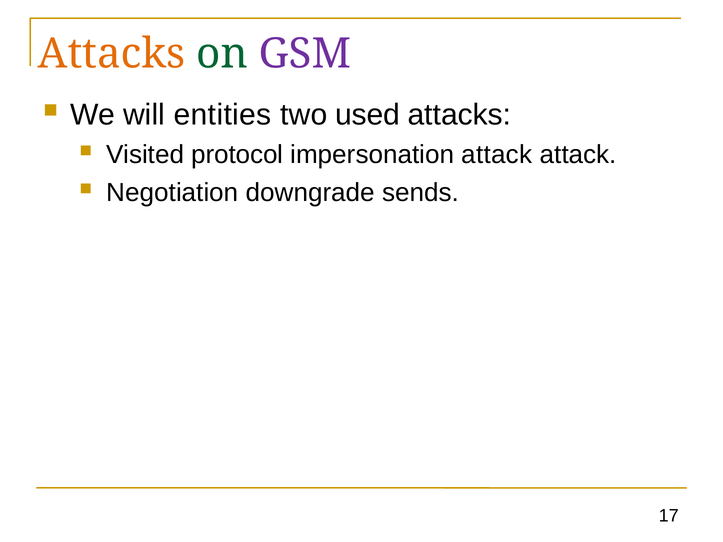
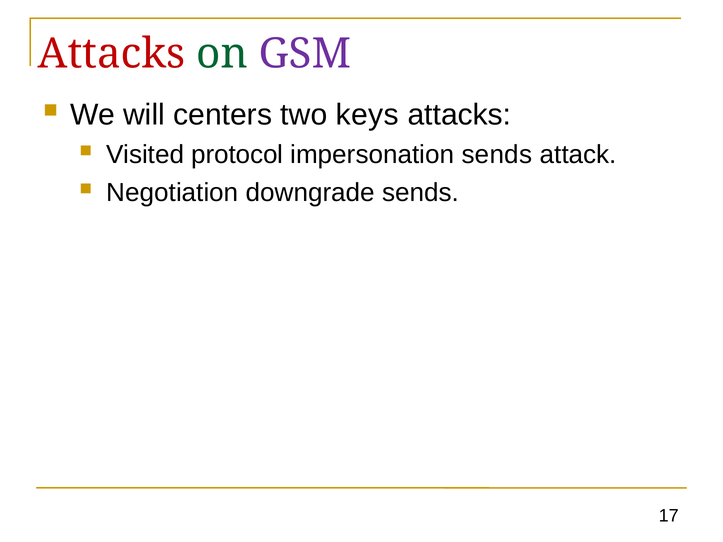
Attacks at (112, 54) colour: orange -> red
entities: entities -> centers
used: used -> keys
impersonation attack: attack -> sends
